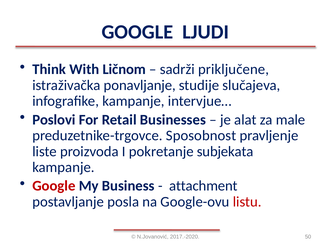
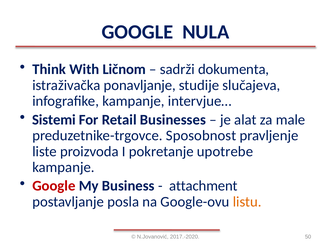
LJUDI: LJUDI -> NULA
priključene: priključene -> dokumenta
Poslovi: Poslovi -> Sistemi
subjekata: subjekata -> upotrebe
listu colour: red -> orange
